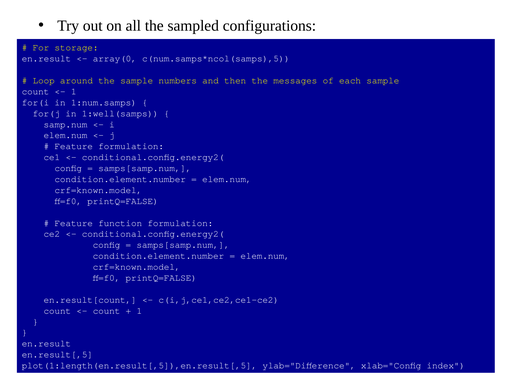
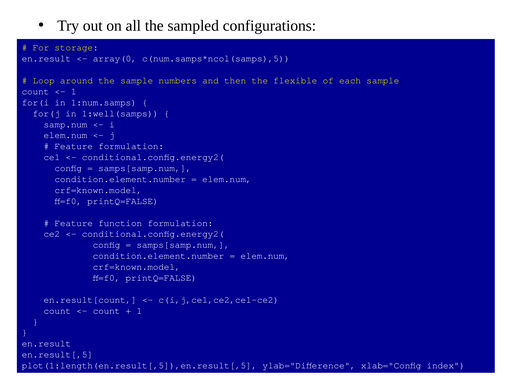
messages: messages -> flexible
